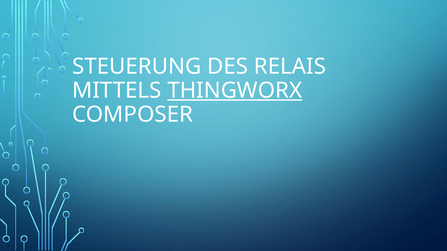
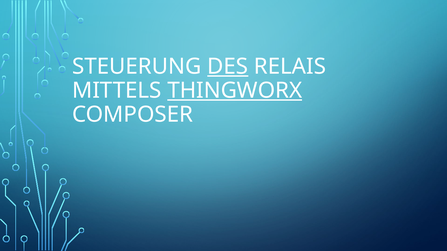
DES underline: none -> present
